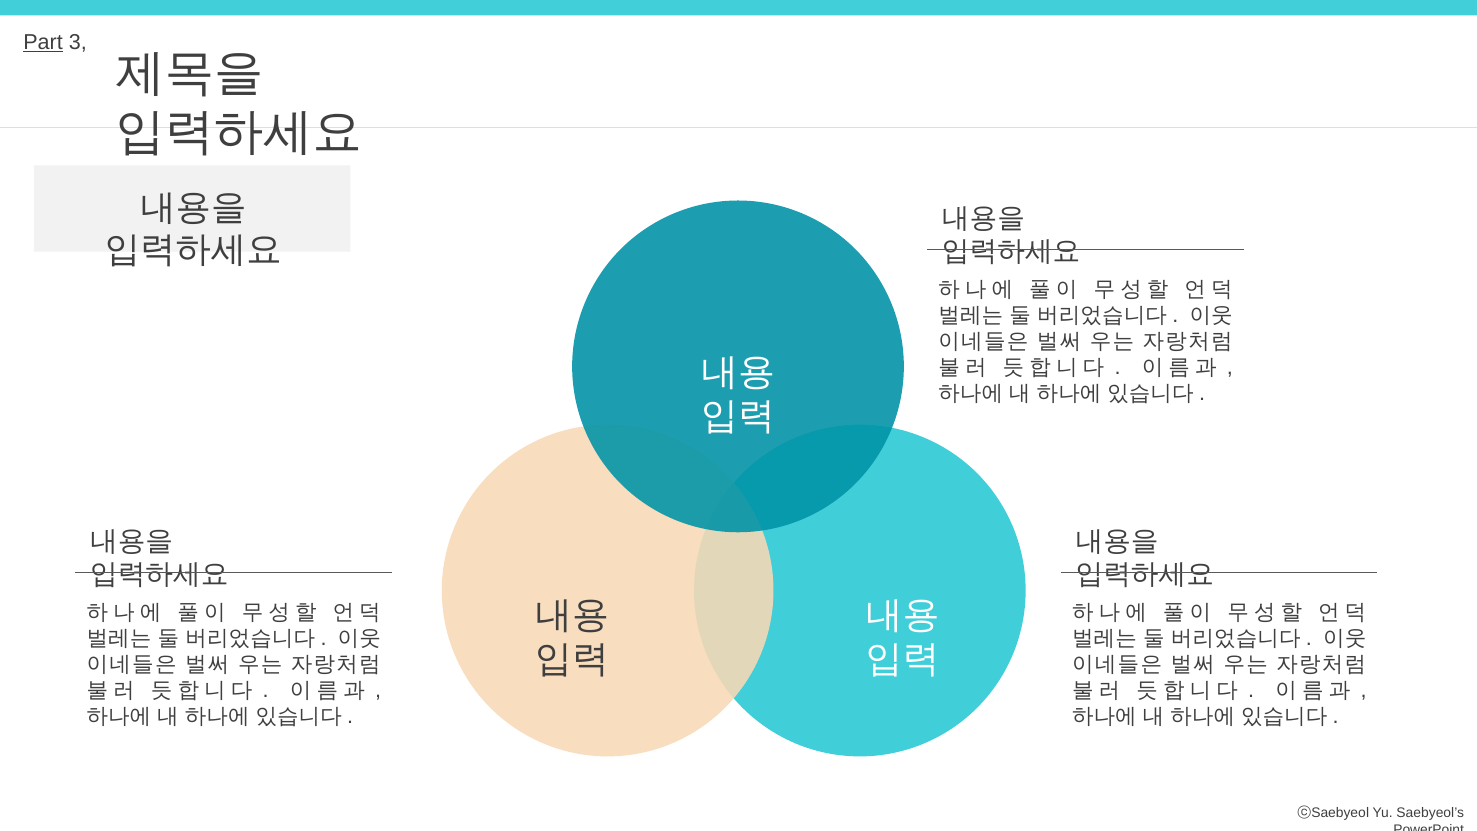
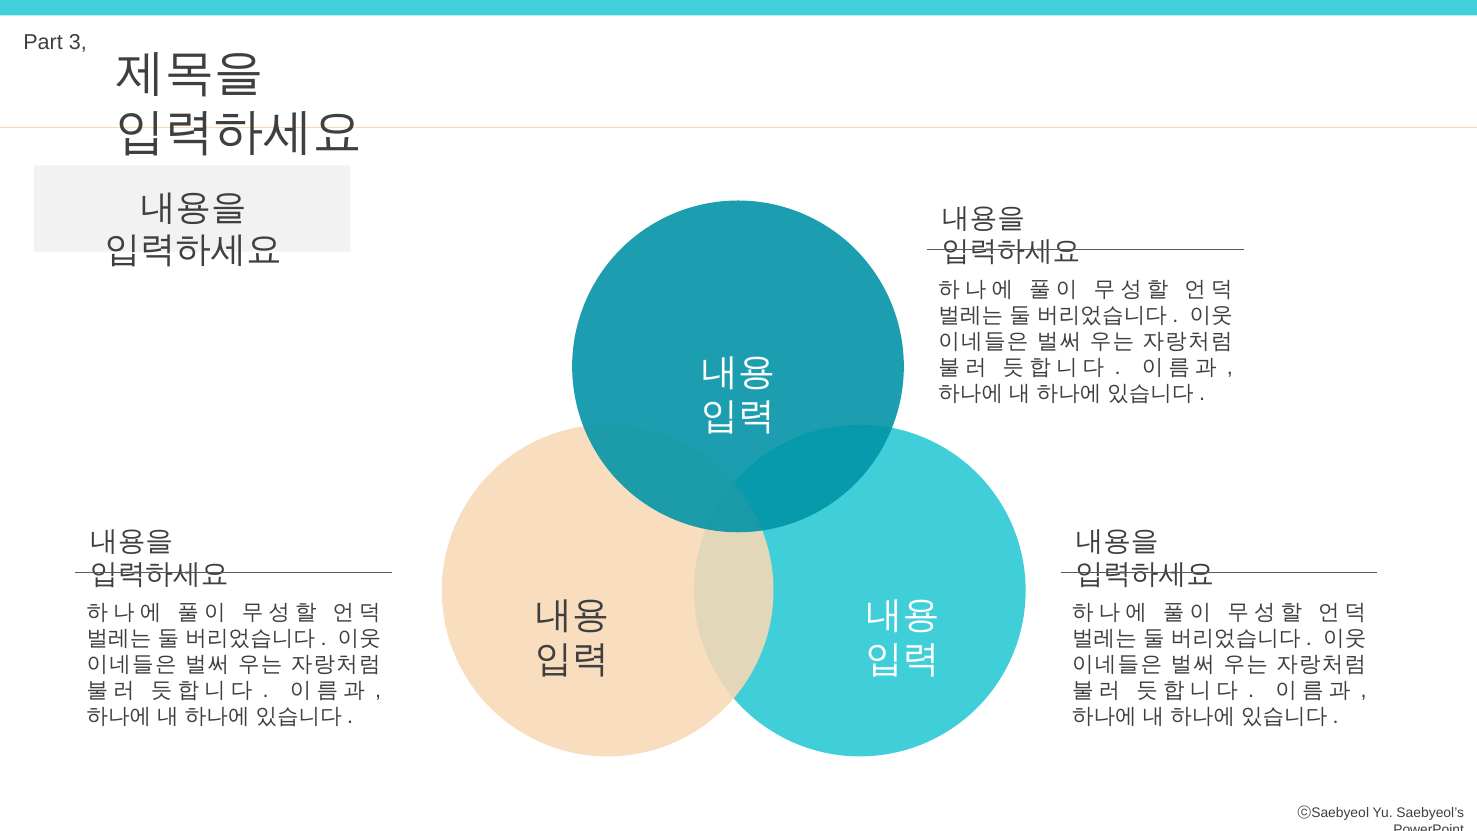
Part underline: present -> none
